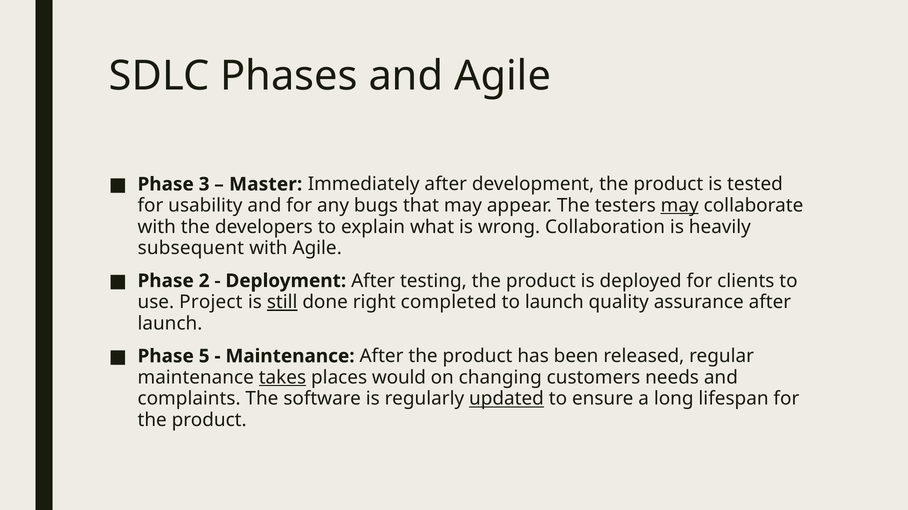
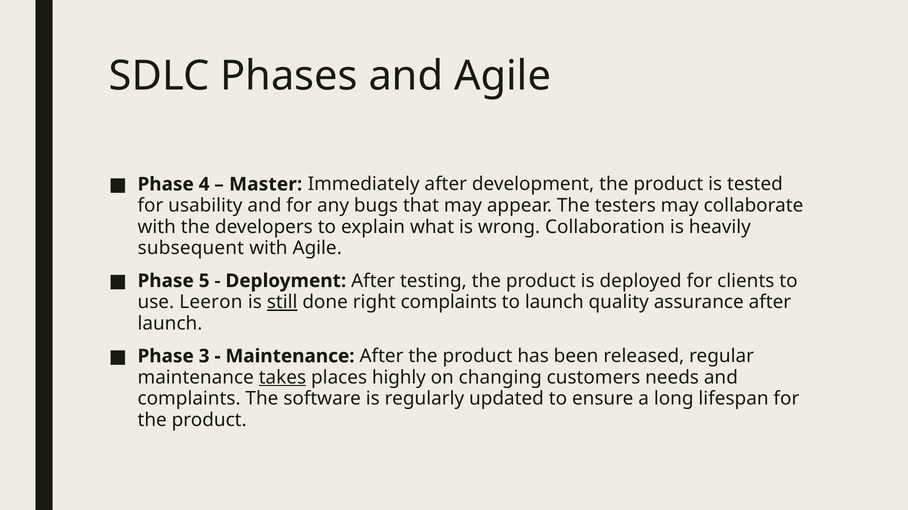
3: 3 -> 4
may at (680, 206) underline: present -> none
2: 2 -> 5
Project: Project -> Leeron
right completed: completed -> complaints
5: 5 -> 3
would: would -> highly
updated underline: present -> none
